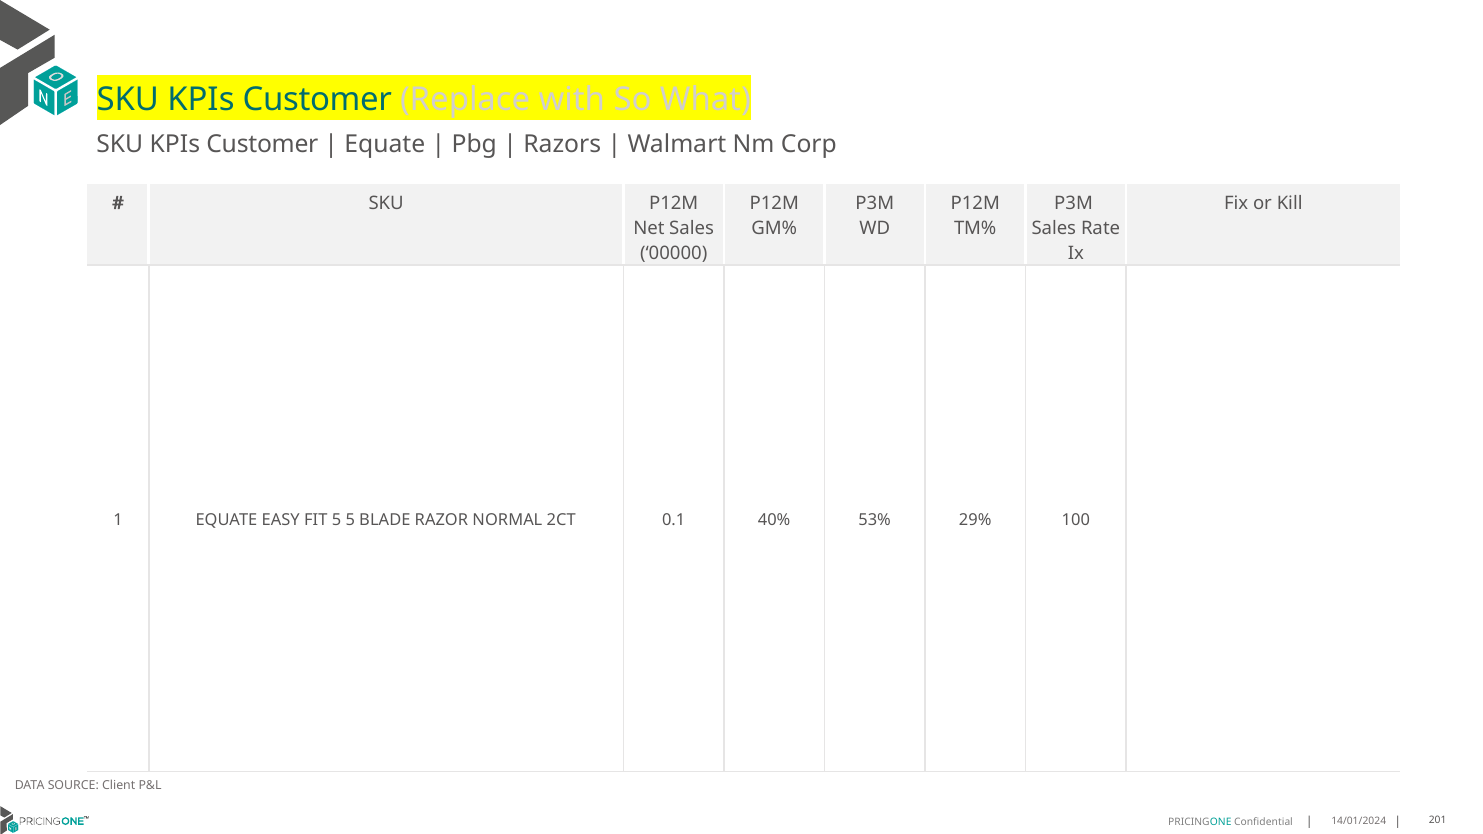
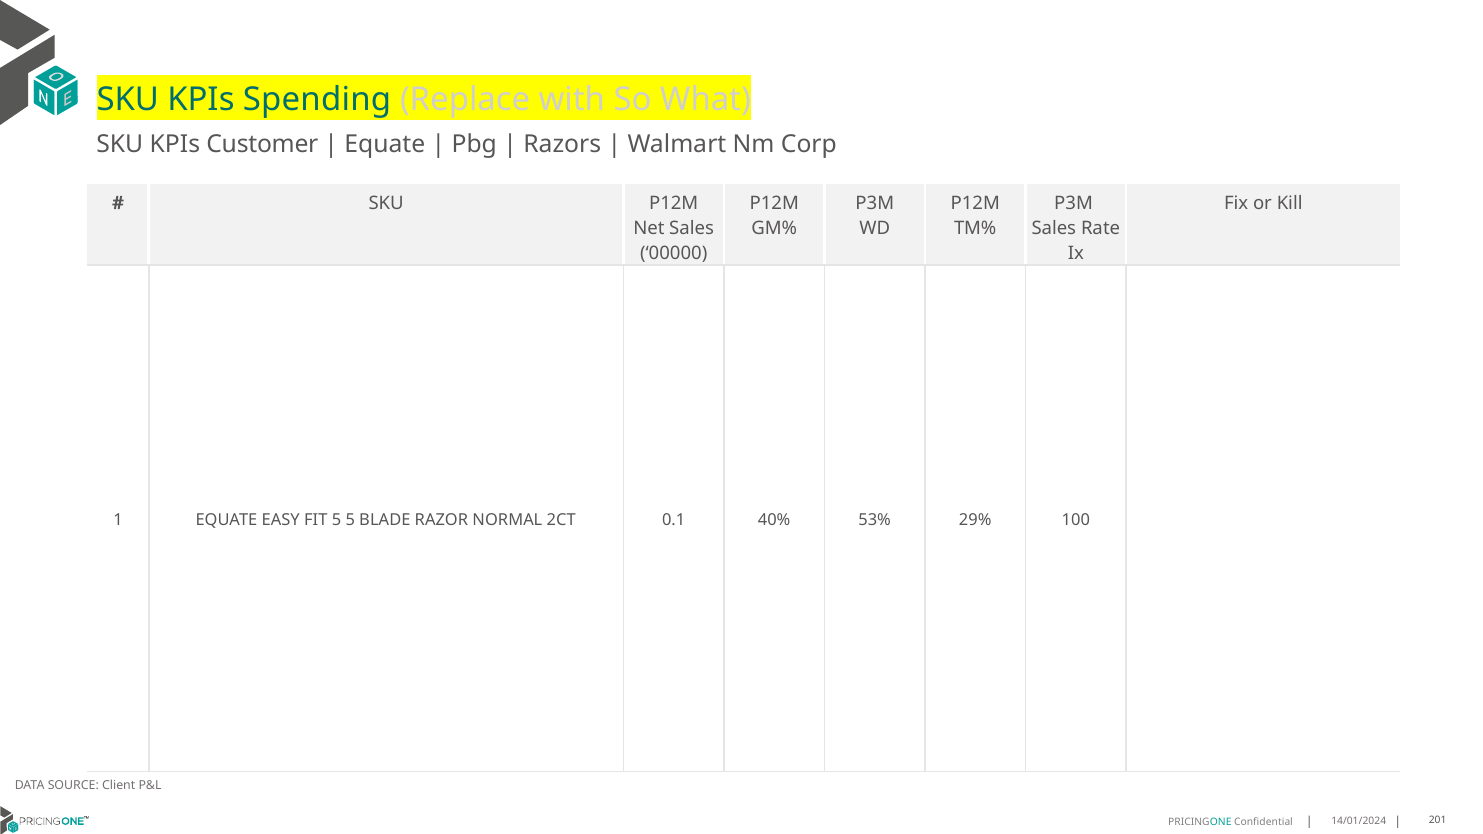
Customer at (317, 100): Customer -> Spending
